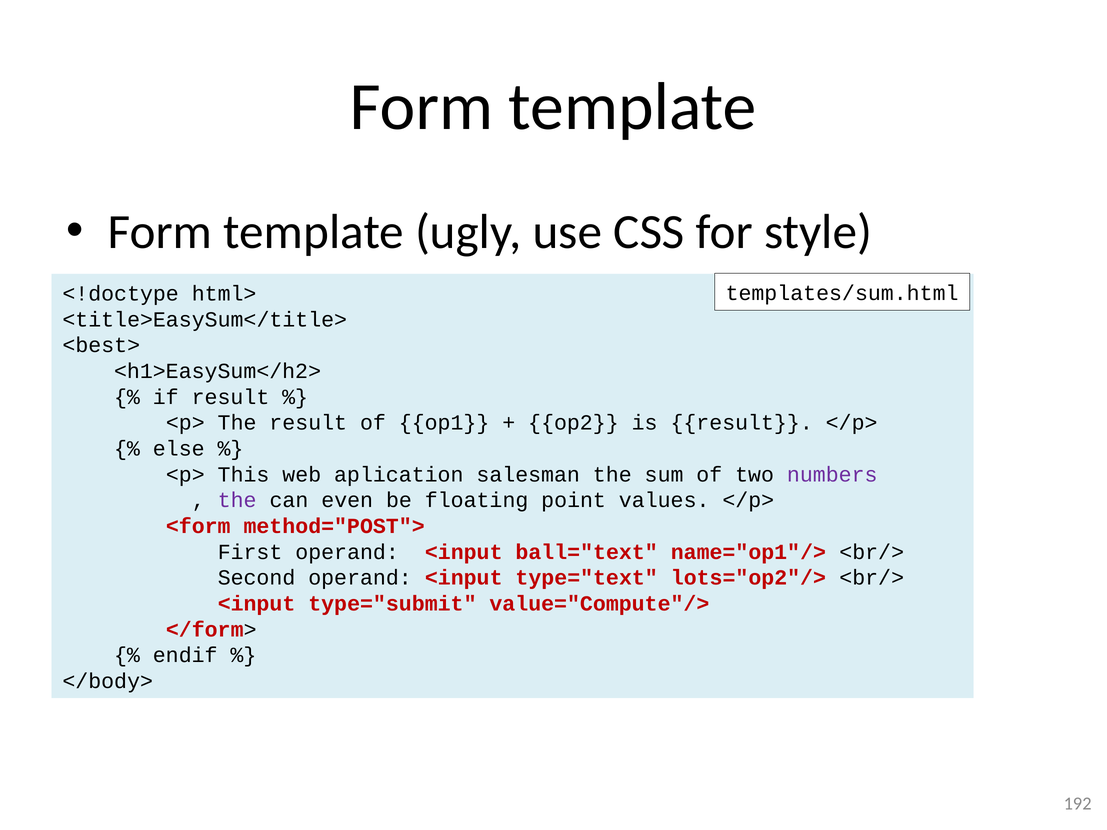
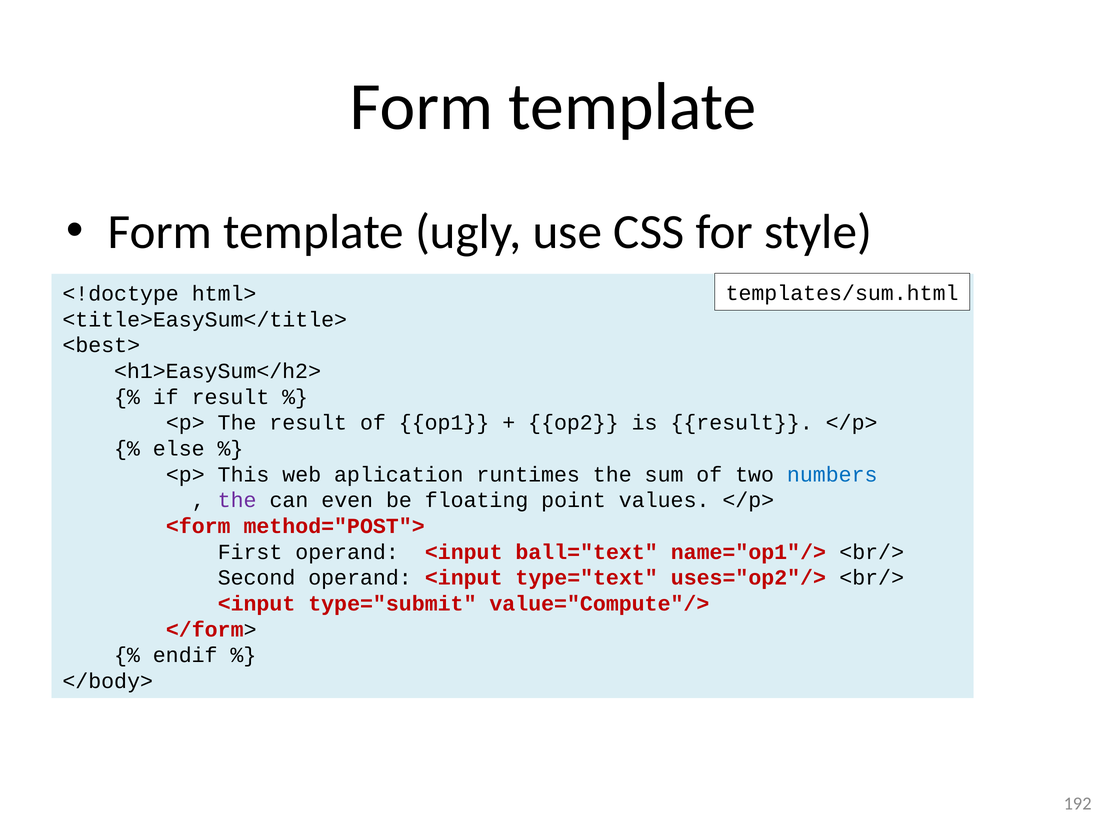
salesman: salesman -> runtimes
numbers colour: purple -> blue
lots="op2"/>: lots="op2"/> -> uses="op2"/>
